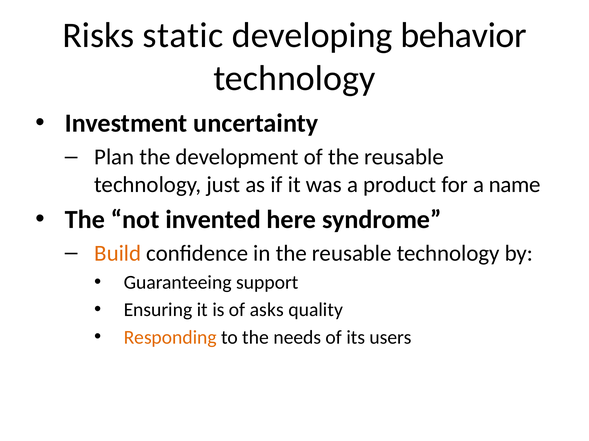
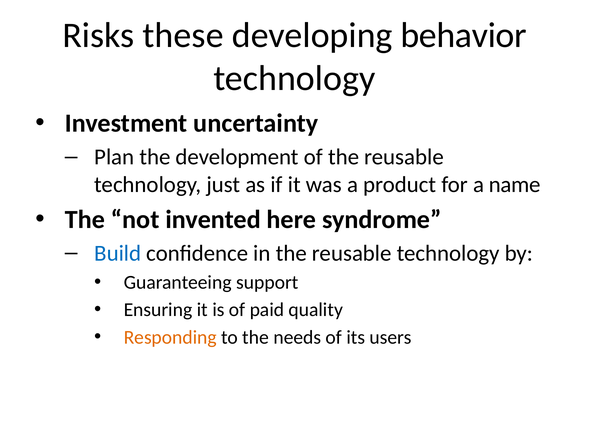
static: static -> these
Build colour: orange -> blue
asks: asks -> paid
